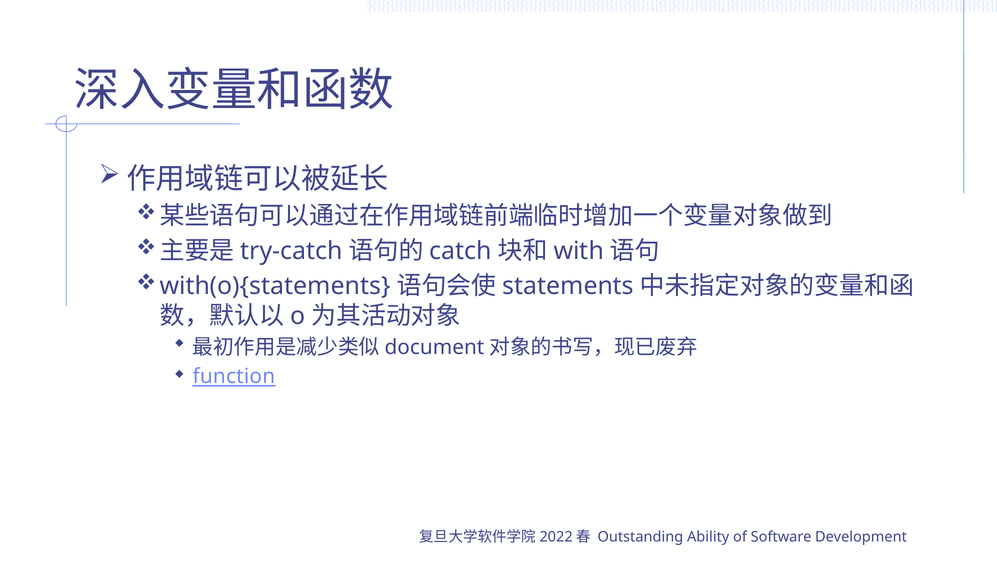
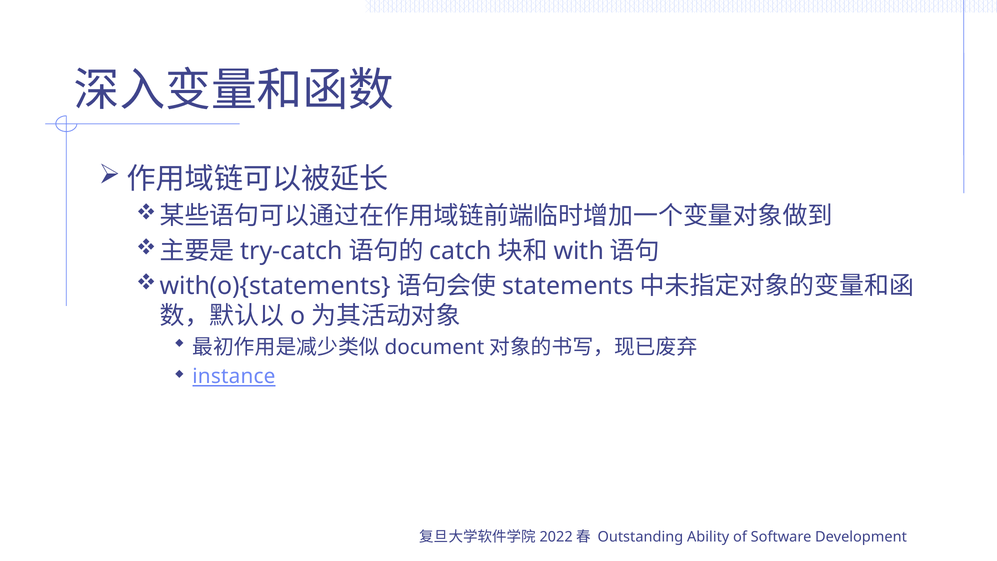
function: function -> instance
